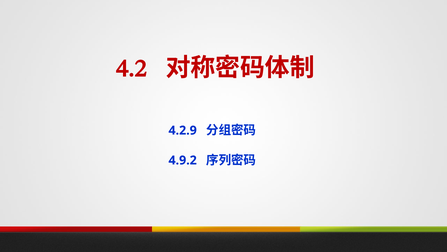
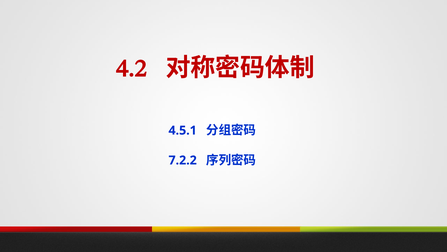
4.2.9: 4.2.9 -> 4.5.1
4.9.2: 4.9.2 -> 7.2.2
